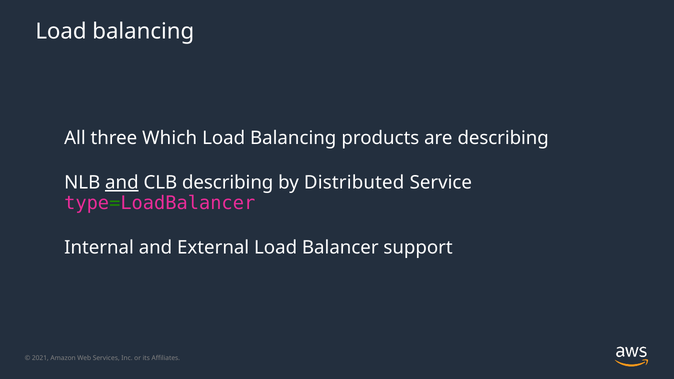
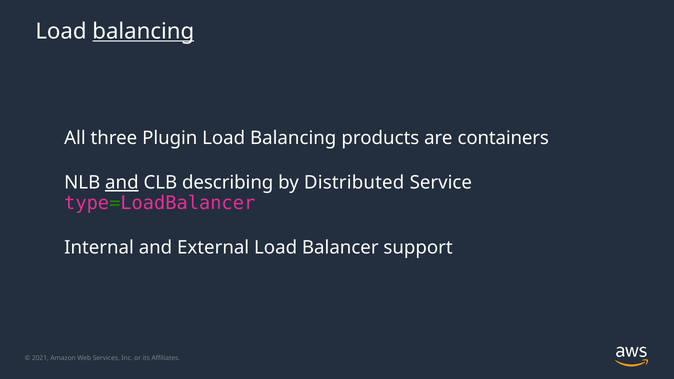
balancing at (143, 31) underline: none -> present
Which: Which -> Plugin
are describing: describing -> containers
